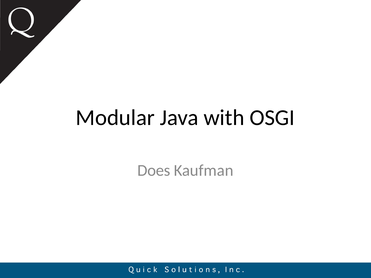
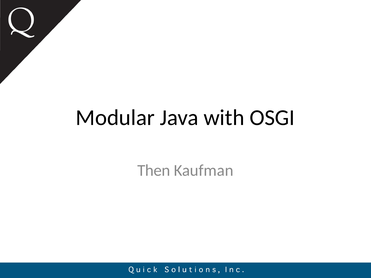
Does: Does -> Then
